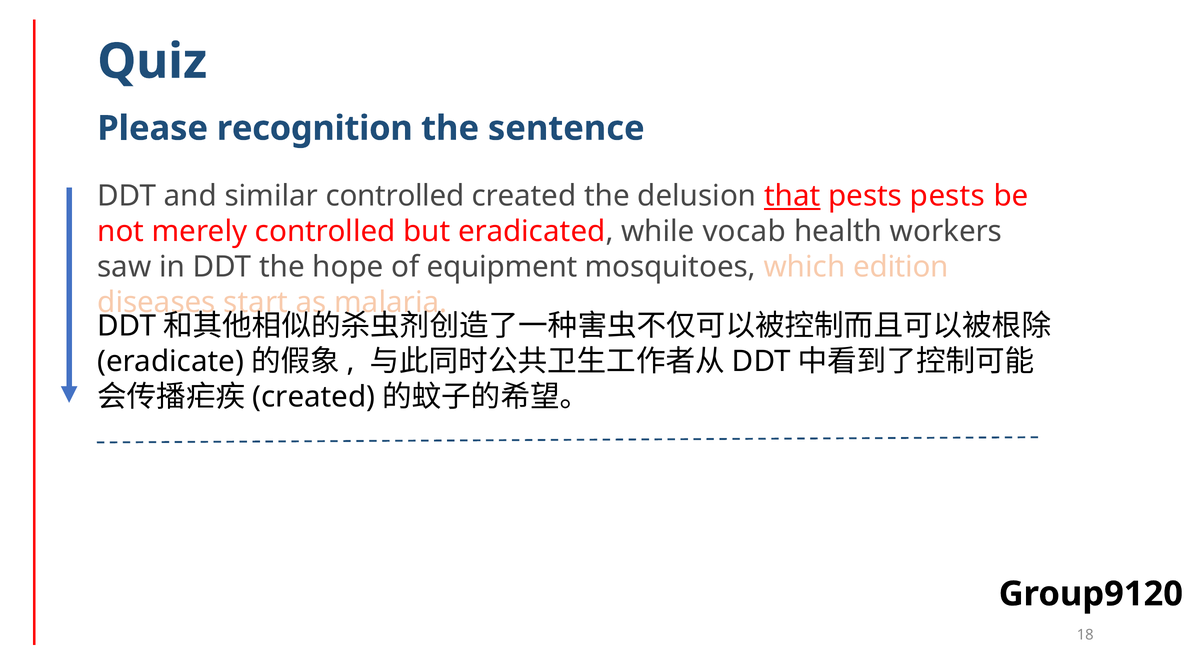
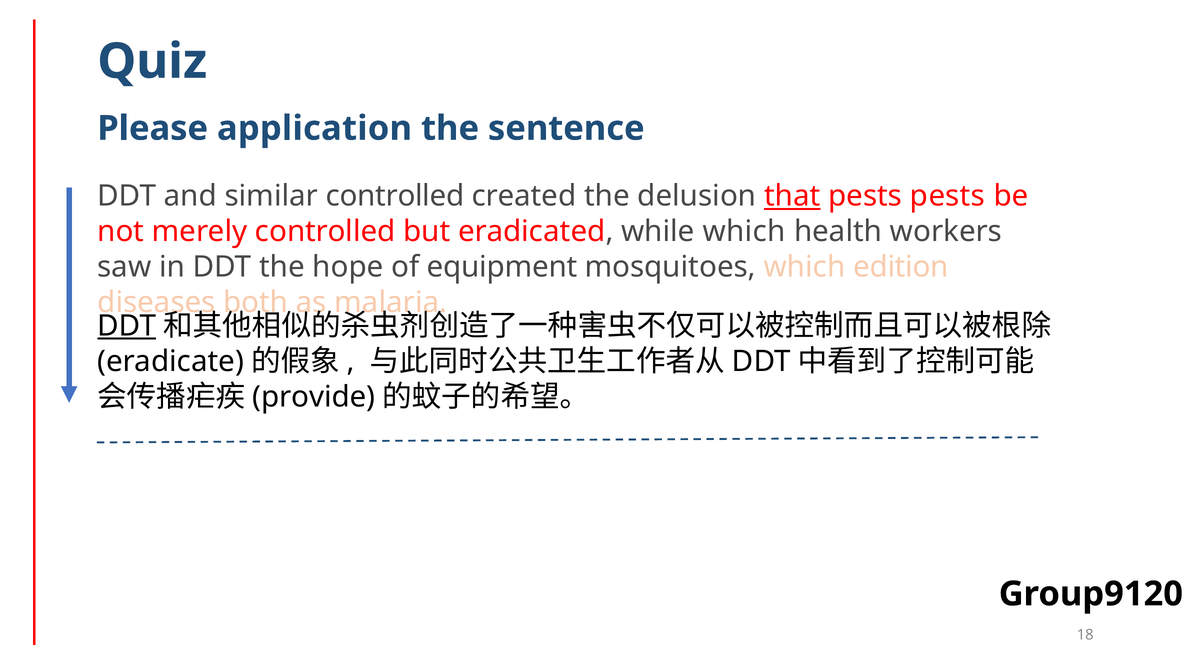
recognition: recognition -> application
while vocab: vocab -> which
start: start -> both
DDT at (127, 326) underline: none -> present
created at (314, 397): created -> provide
